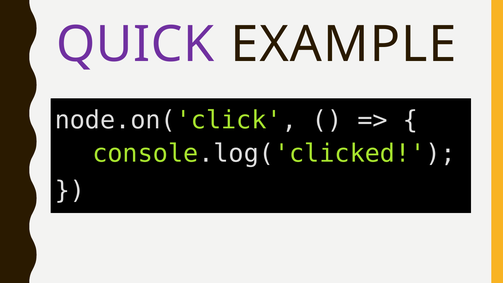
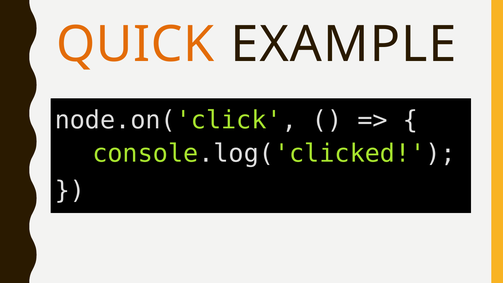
QUICK colour: purple -> orange
